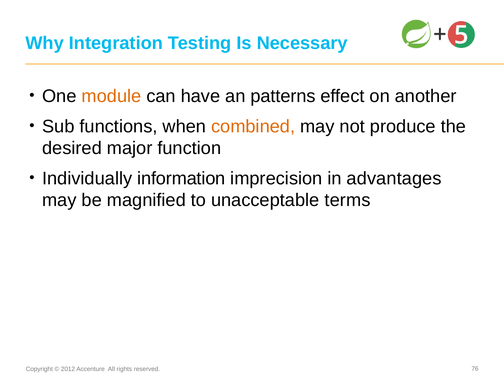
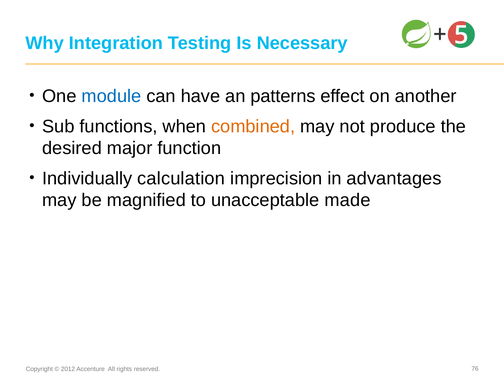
module colour: orange -> blue
information: information -> calculation
terms: terms -> made
